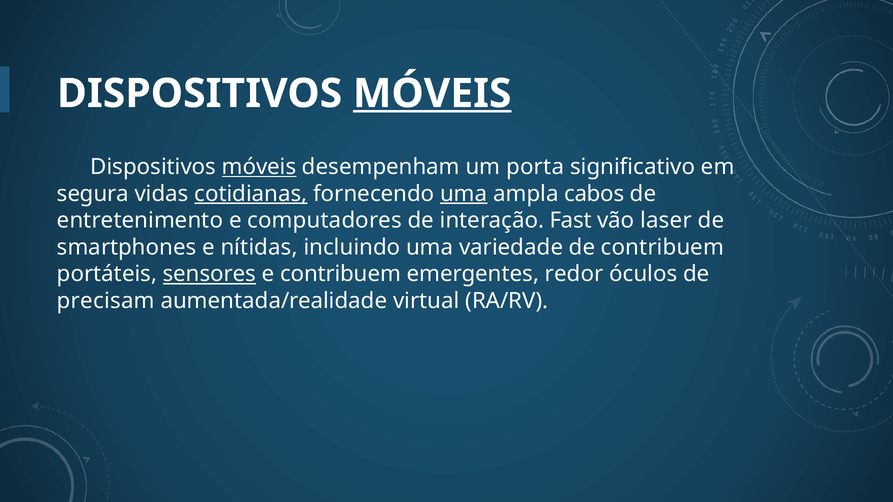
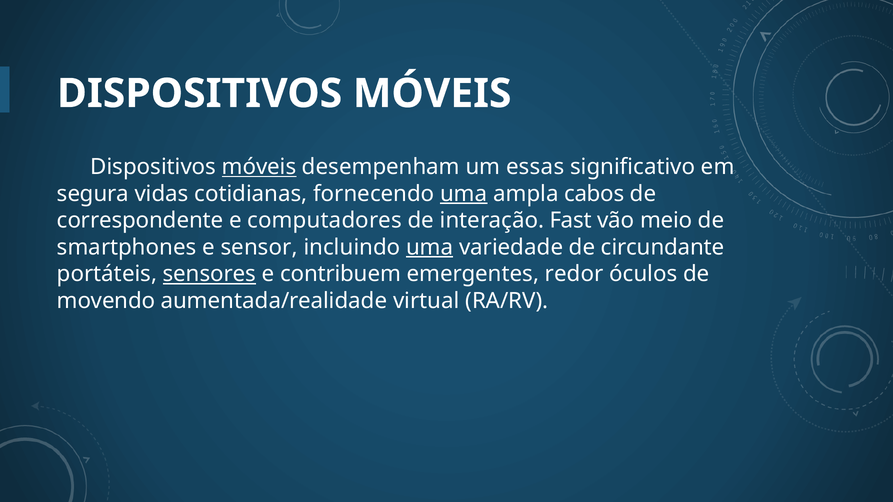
MÓVEIS at (432, 94) underline: present -> none
porta: porta -> essas
cotidianas underline: present -> none
entretenimento: entretenimento -> correspondente
laser: laser -> meio
nítidas: nítidas -> sensor
uma at (430, 247) underline: none -> present
de contribuem: contribuem -> circundante
precisam: precisam -> movendo
